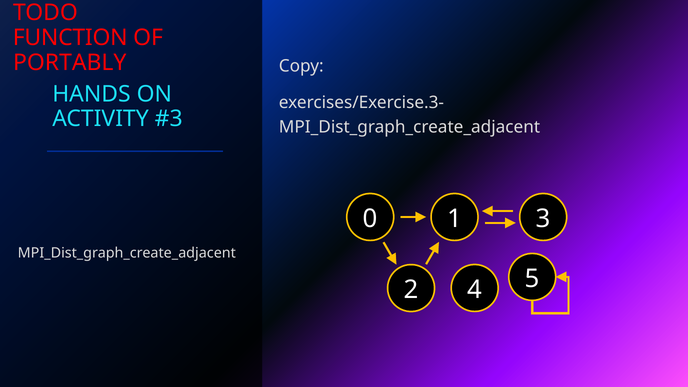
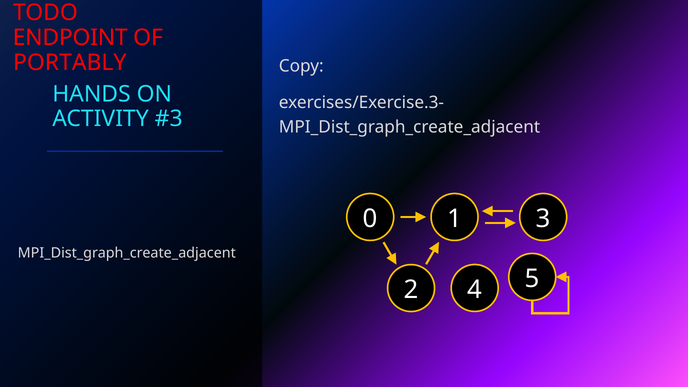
FUNCTION: FUNCTION -> ENDPOINT
